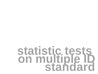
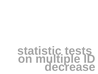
standard: standard -> decrease
